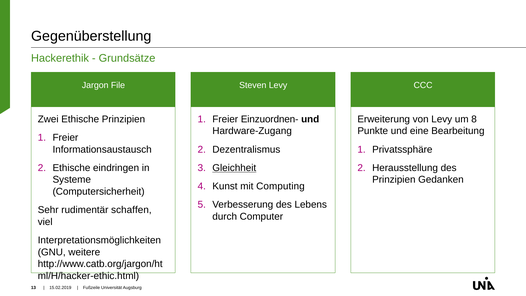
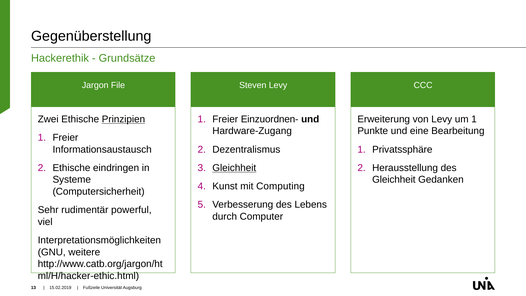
Prinzipien at (123, 119) underline: none -> present
um 8: 8 -> 1
Prinzipien at (394, 180): Prinzipien -> Gleichheit
schaffen: schaffen -> powerful
